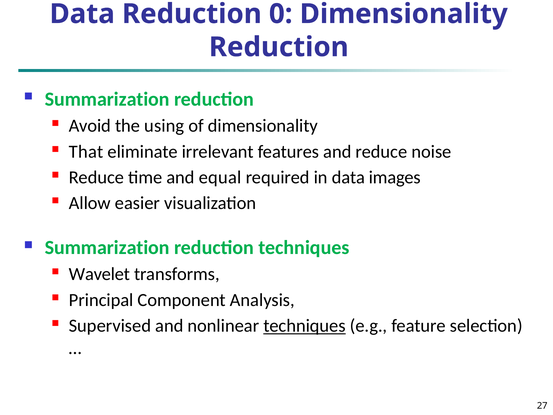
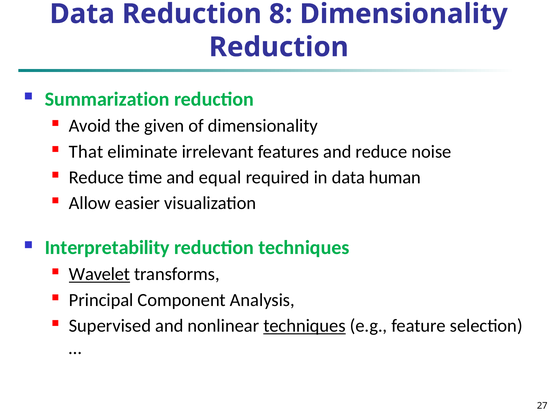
0: 0 -> 8
using: using -> given
images: images -> human
Summarization at (107, 247): Summarization -> Interpretability
Wavelet underline: none -> present
